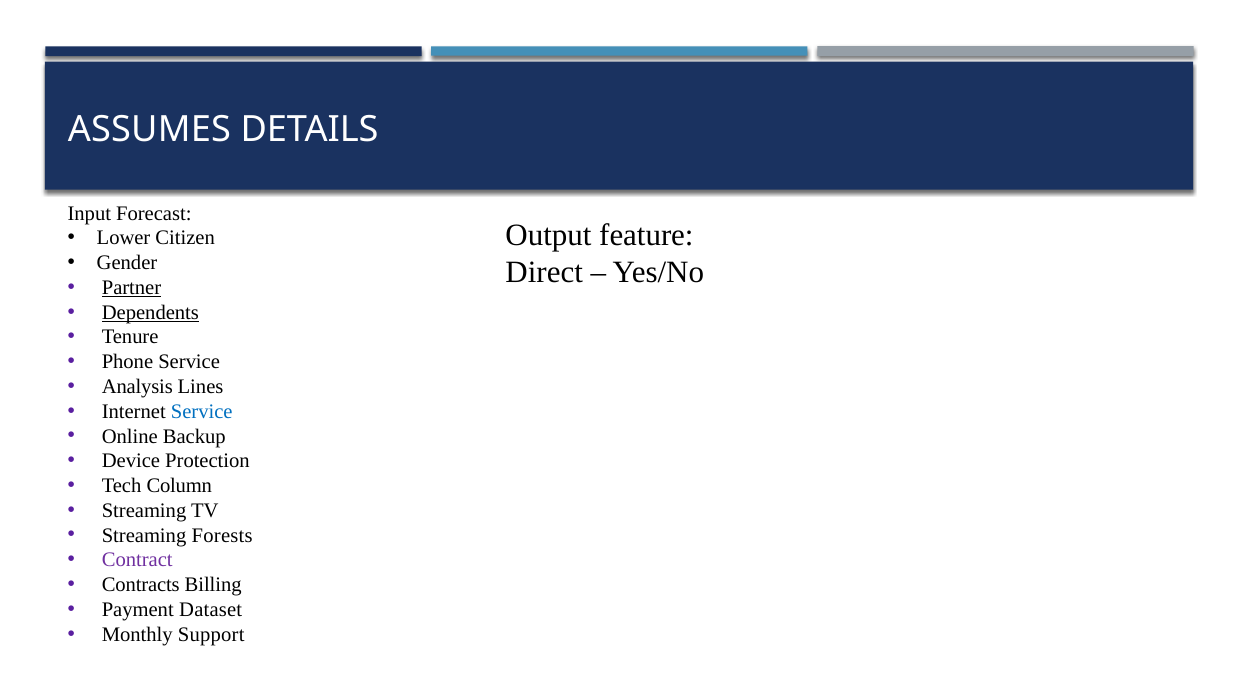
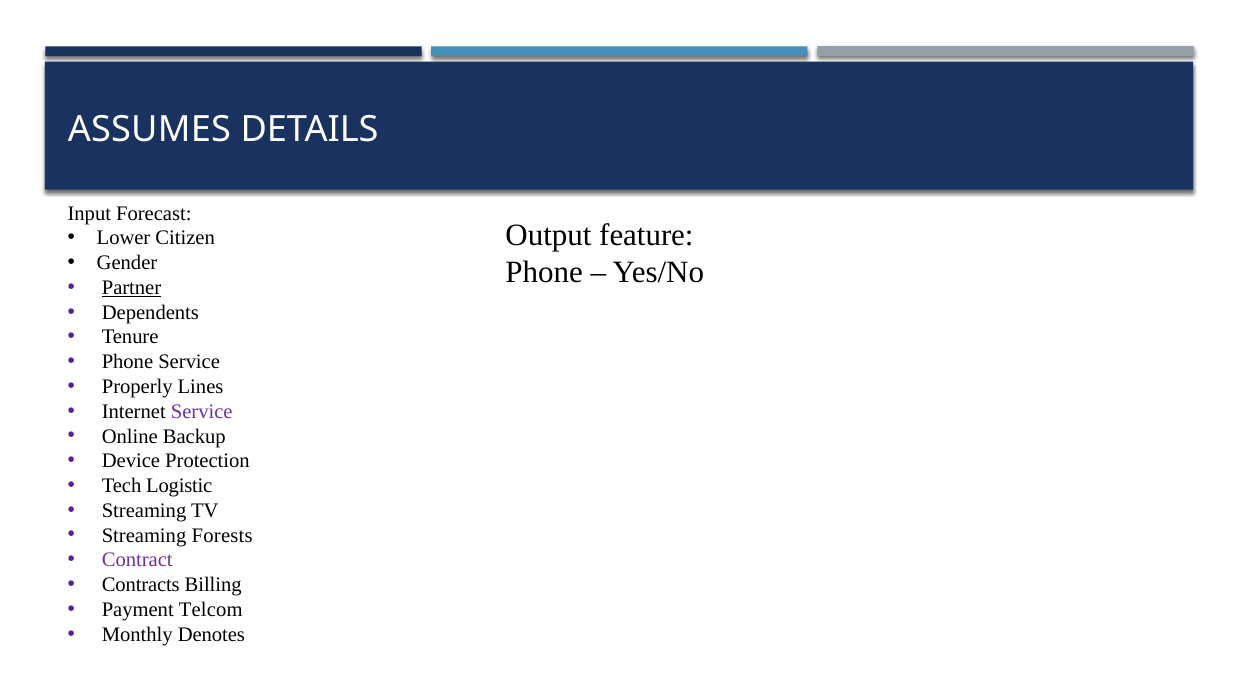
Direct at (544, 272): Direct -> Phone
Dependents underline: present -> none
Analysis: Analysis -> Properly
Service at (202, 411) colour: blue -> purple
Column: Column -> Logistic
Dataset: Dataset -> Telcom
Support: Support -> Denotes
